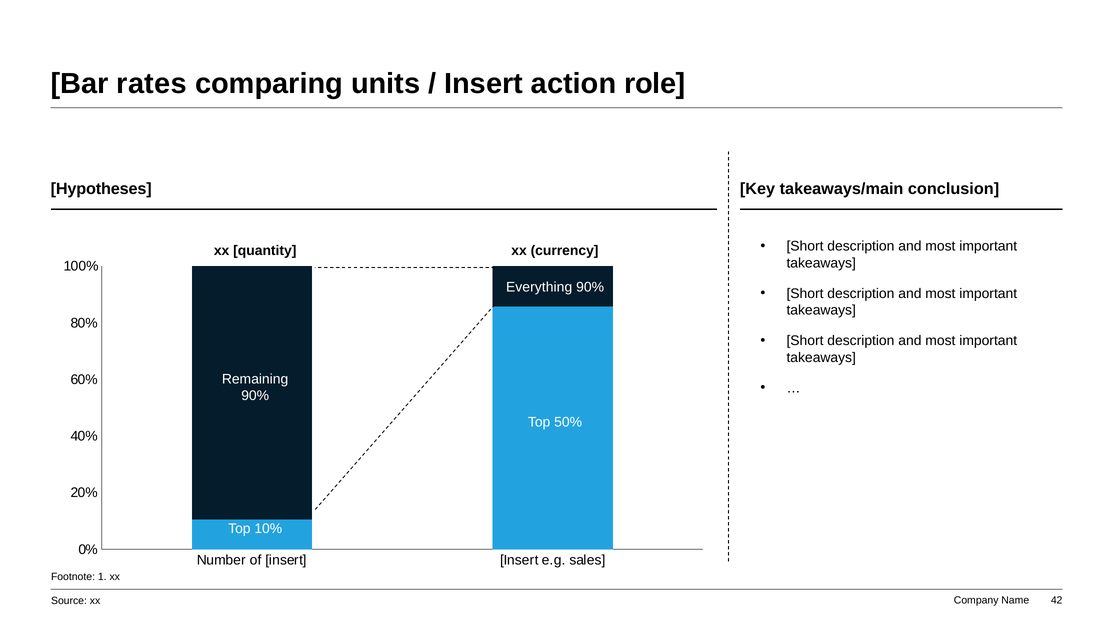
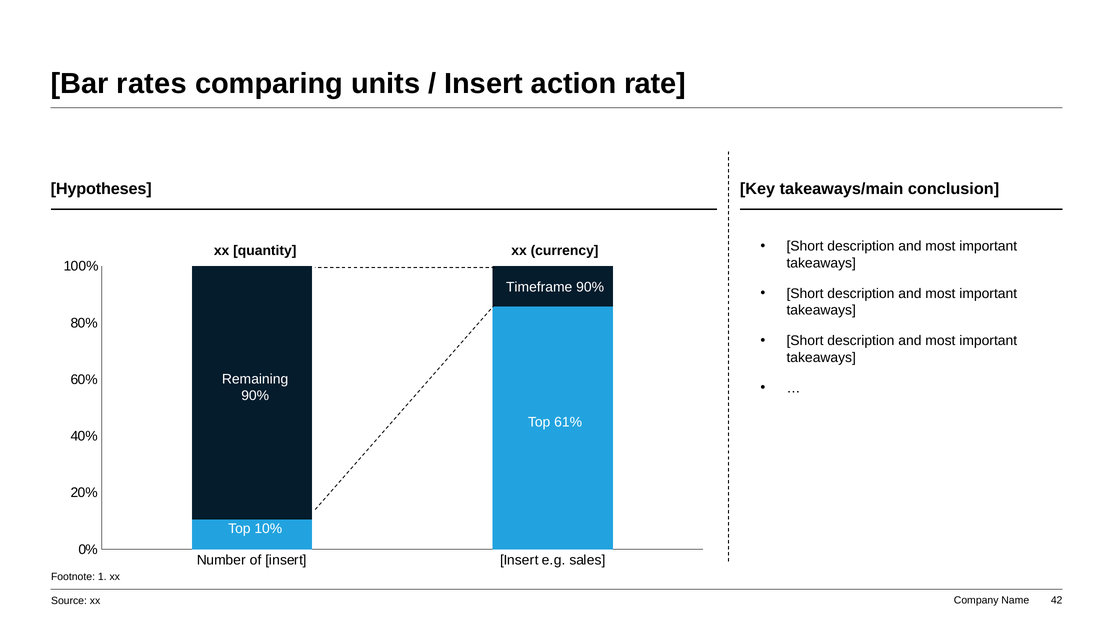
role: role -> rate
Everything: Everything -> Timeframe
50%: 50% -> 61%
